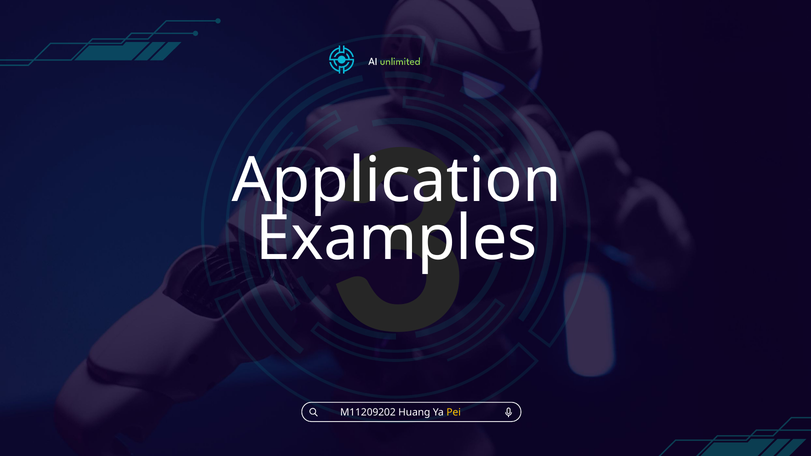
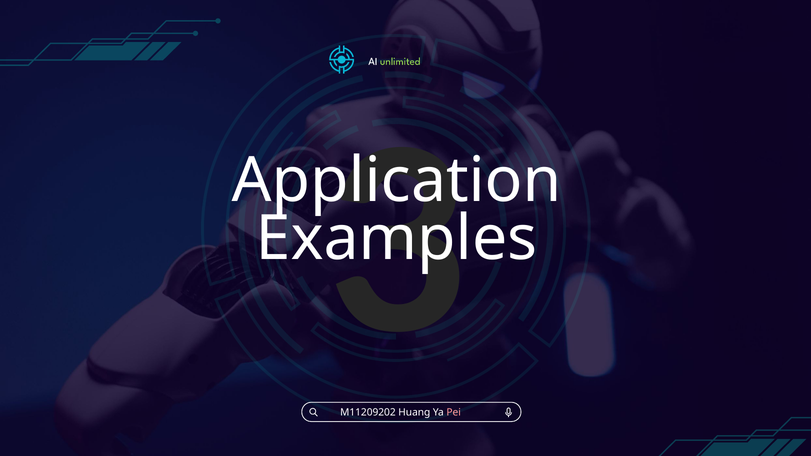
Pei colour: yellow -> pink
